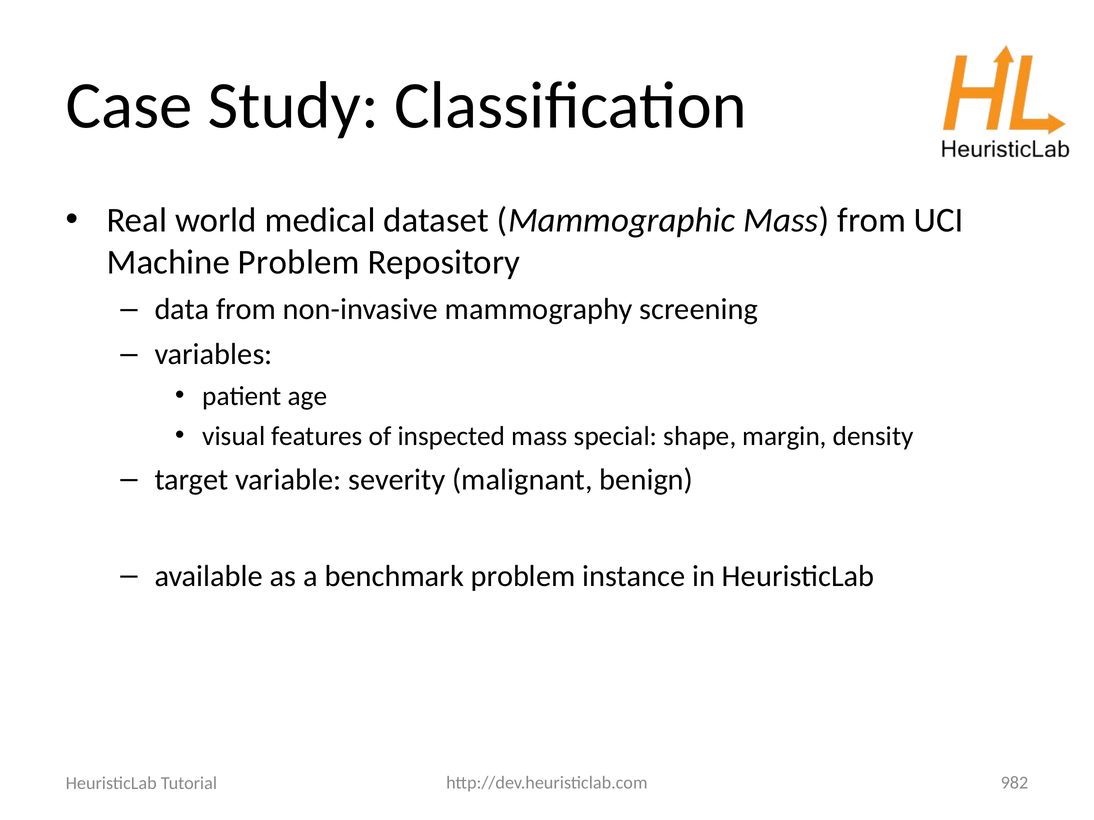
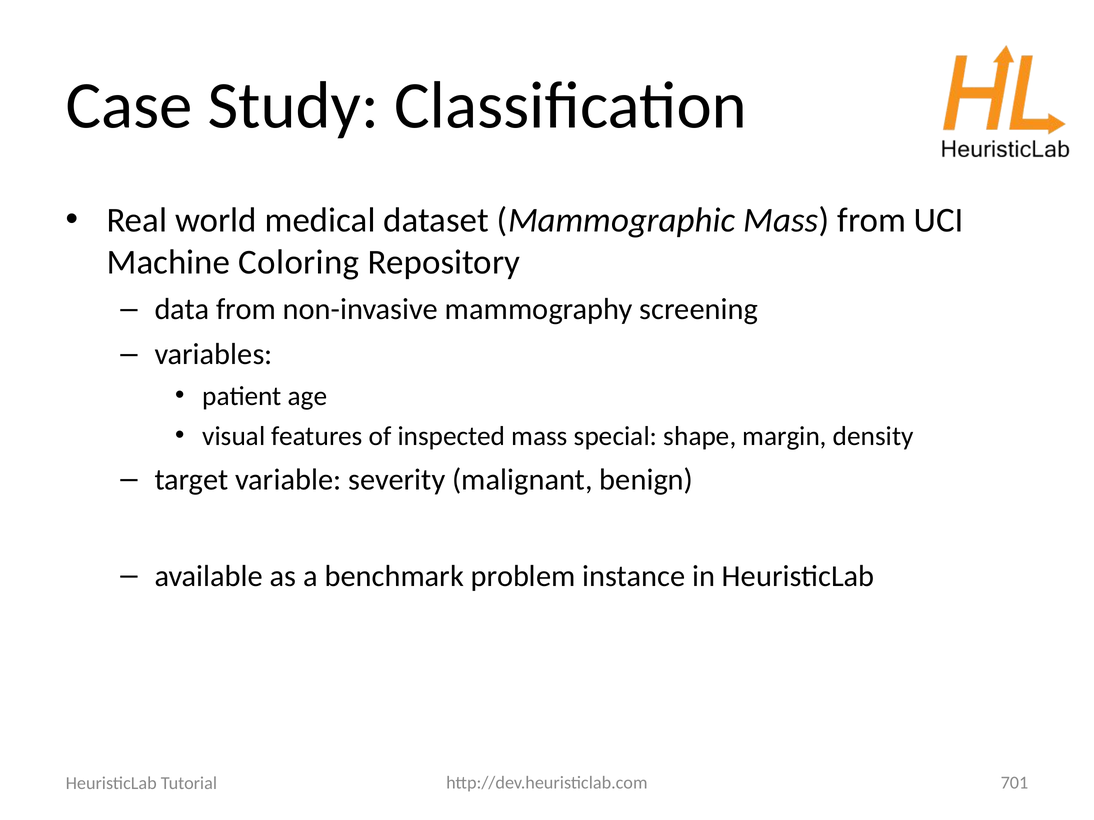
Machine Problem: Problem -> Coloring
982: 982 -> 701
